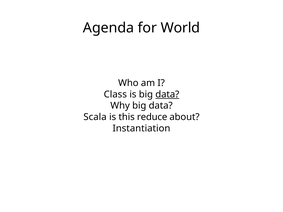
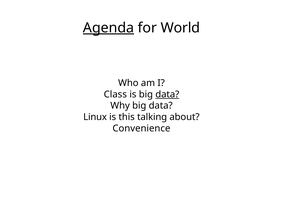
Agenda underline: none -> present
Scala: Scala -> Linux
reduce: reduce -> talking
Instantiation: Instantiation -> Convenience
